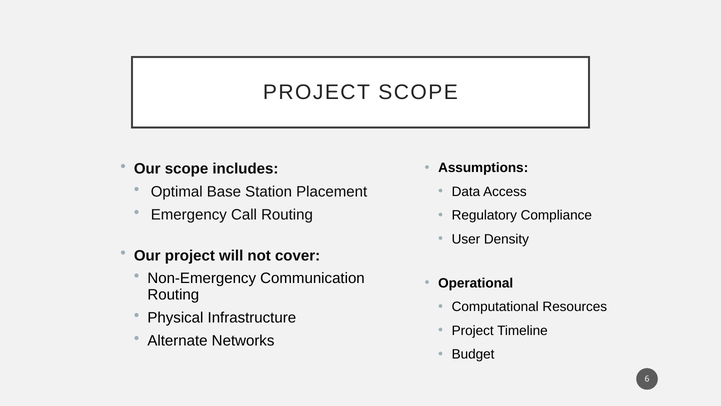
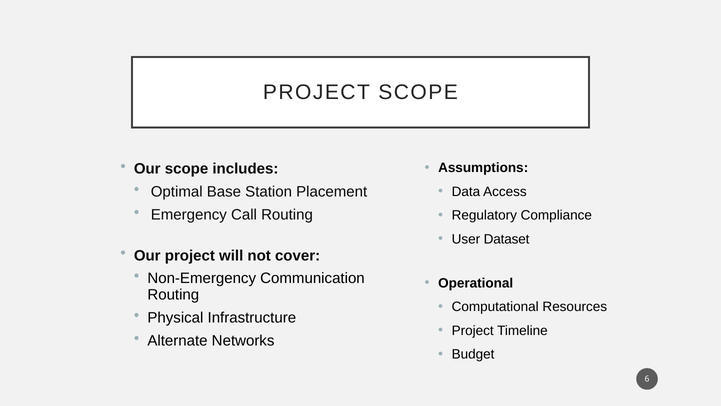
Density: Density -> Dataset
